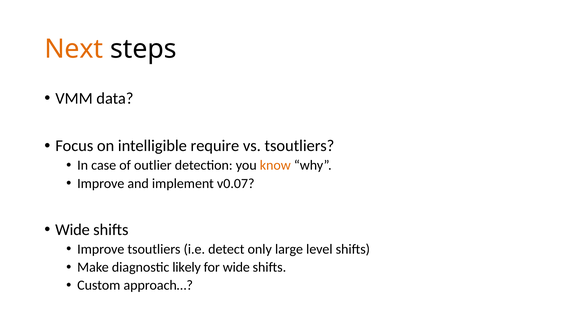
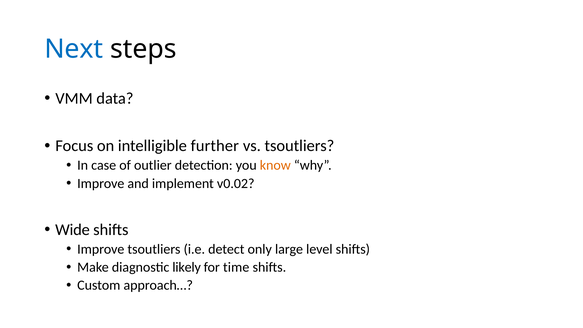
Next colour: orange -> blue
require: require -> further
v0.07: v0.07 -> v0.02
for wide: wide -> time
